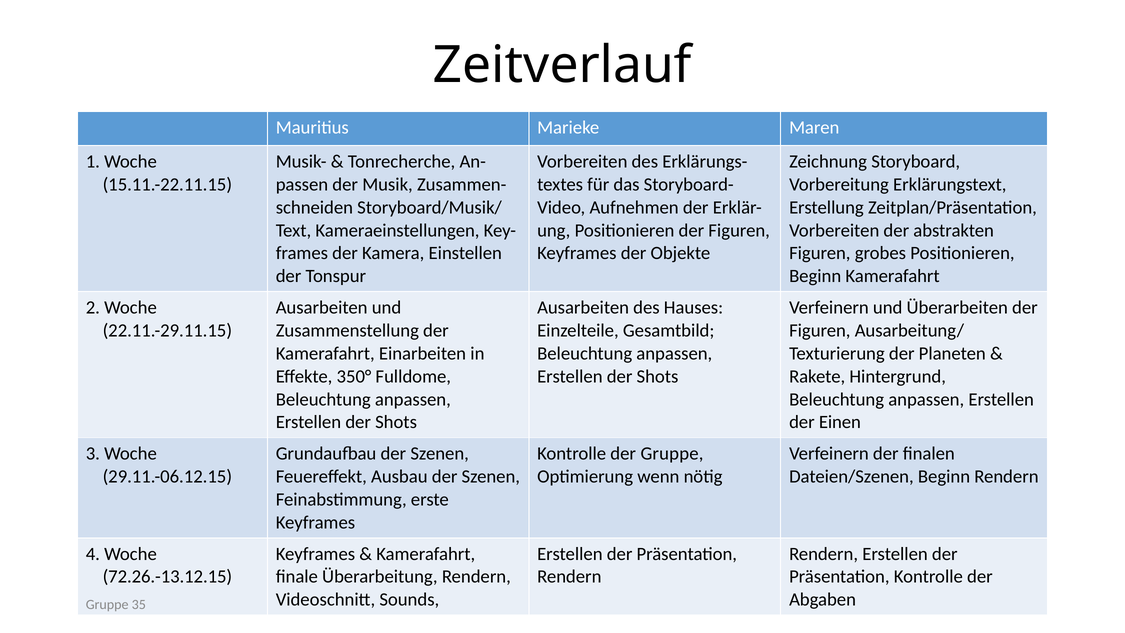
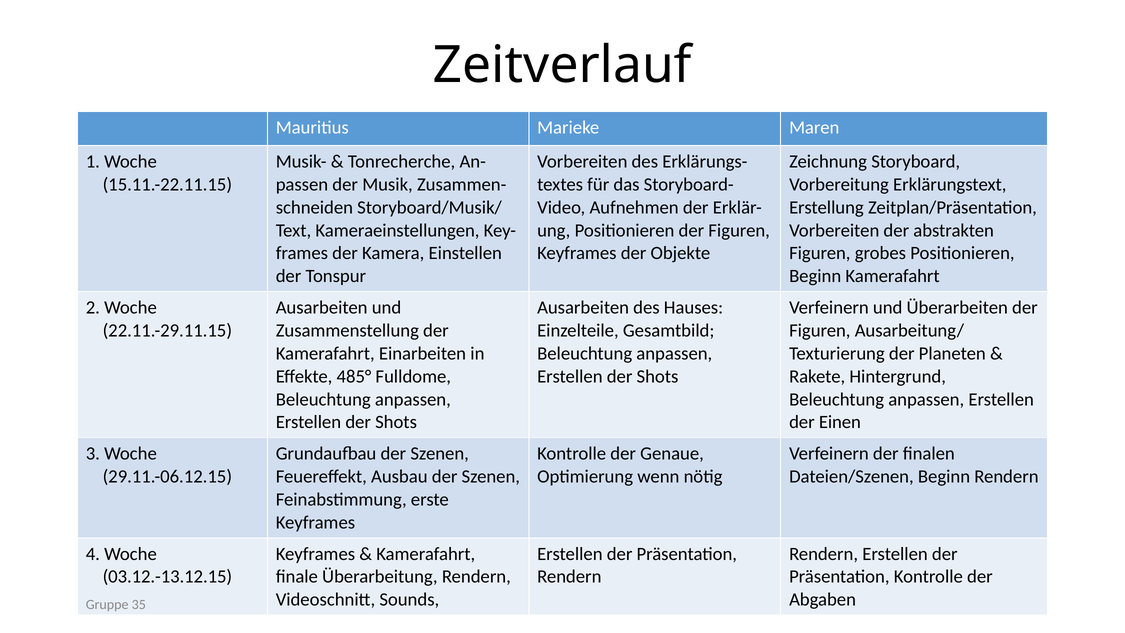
350°: 350° -> 485°
der Gruppe: Gruppe -> Genaue
72.26.-13.12.15: 72.26.-13.12.15 -> 03.12.-13.12.15
